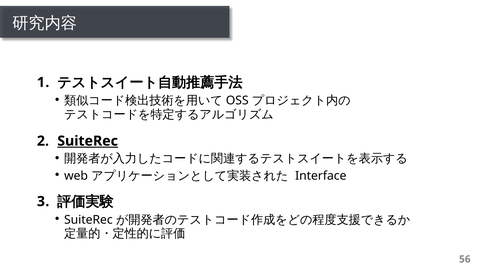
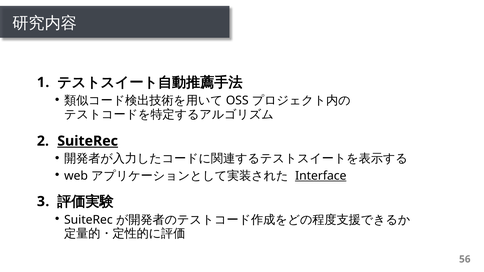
Interface underline: none -> present
